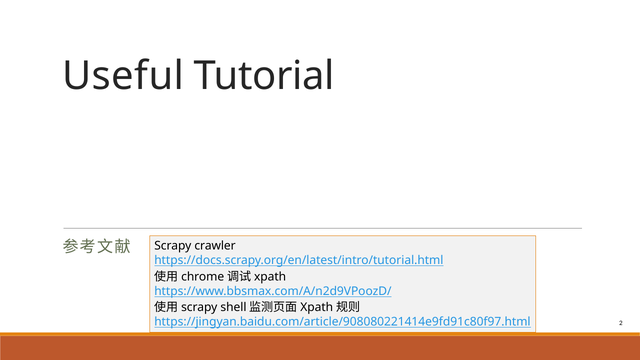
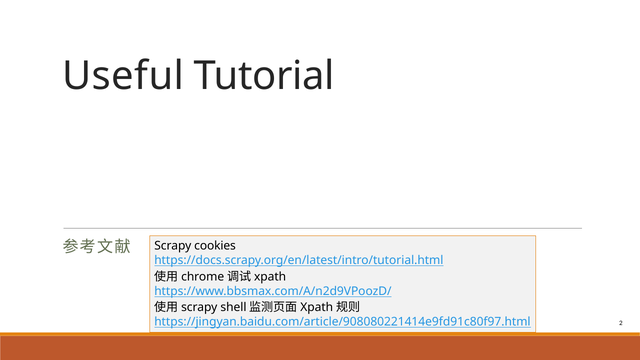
crawler: crawler -> cookies
